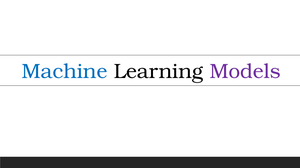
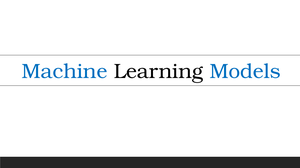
Models colour: purple -> blue
